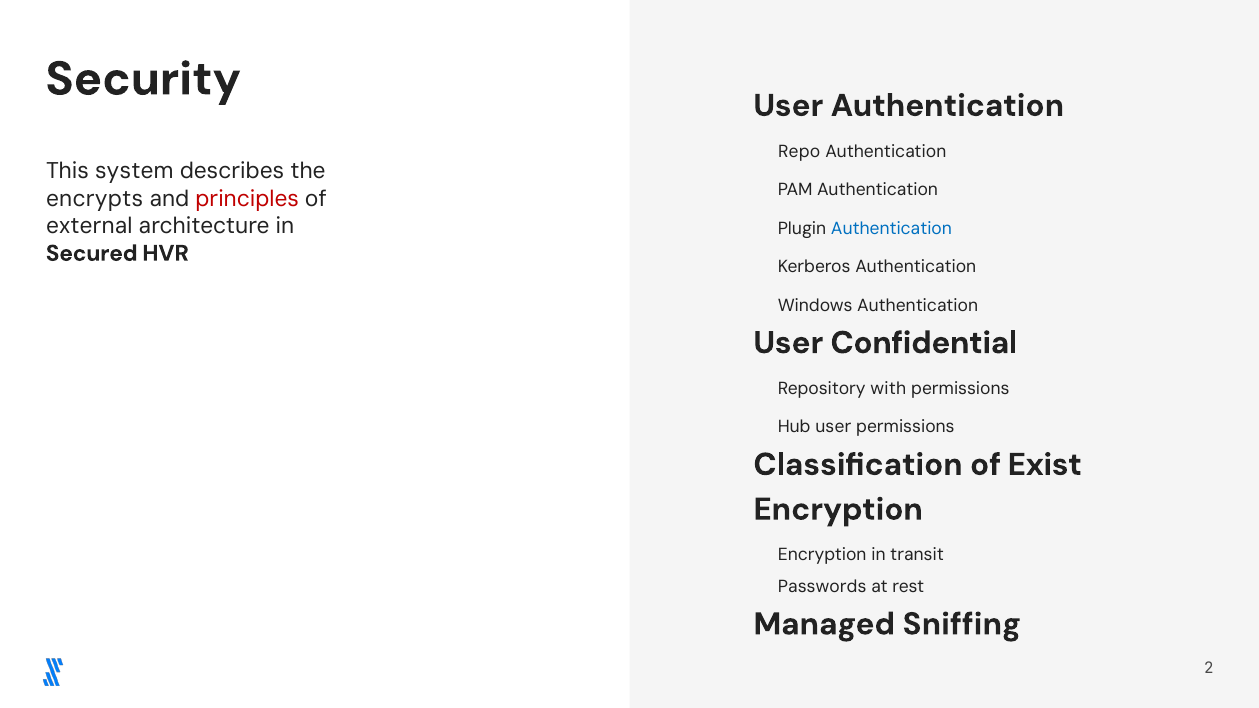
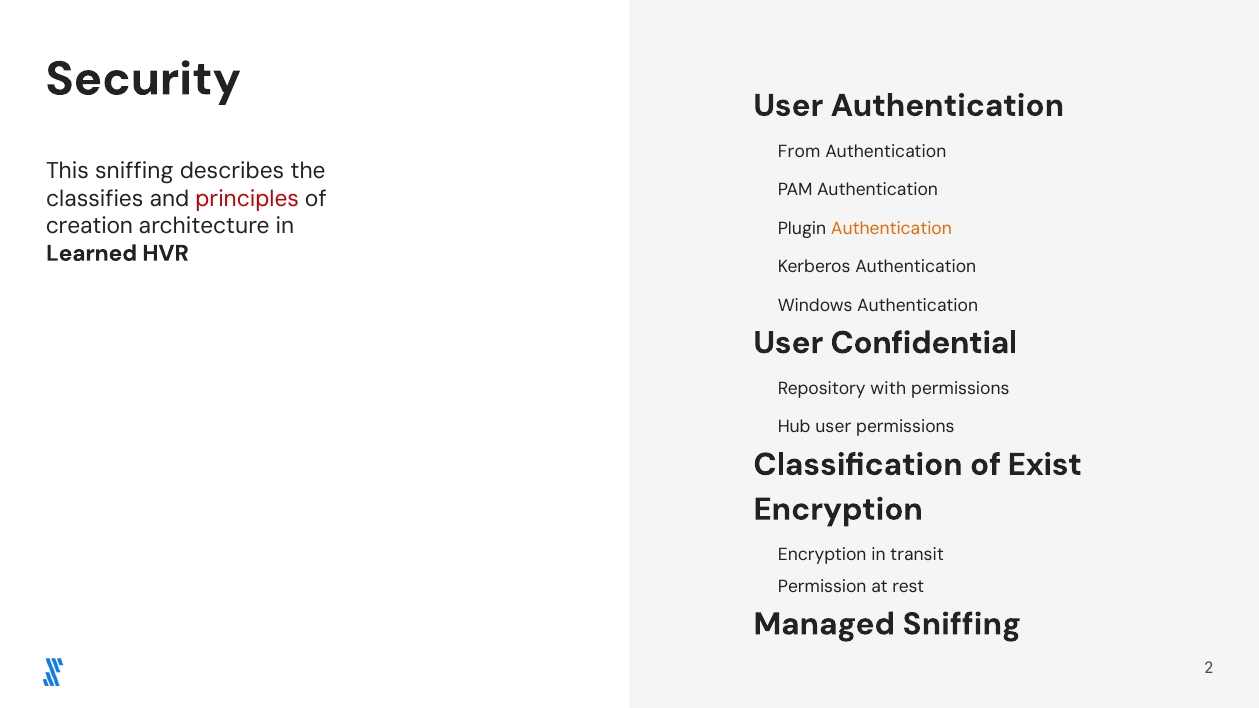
Repo: Repo -> From
This system: system -> sniffing
encrypts: encrypts -> classifies
external: external -> creation
Authentication at (891, 228) colour: blue -> orange
Secured: Secured -> Learned
Passwords: Passwords -> Permission
